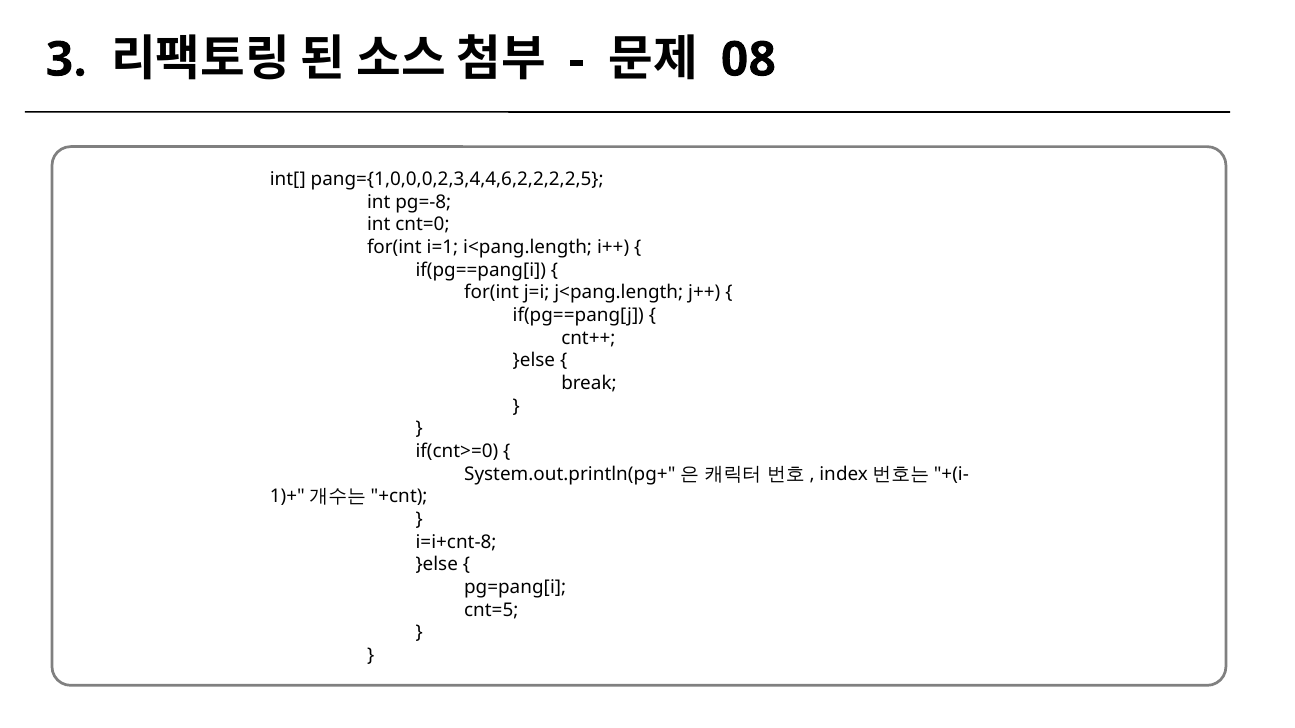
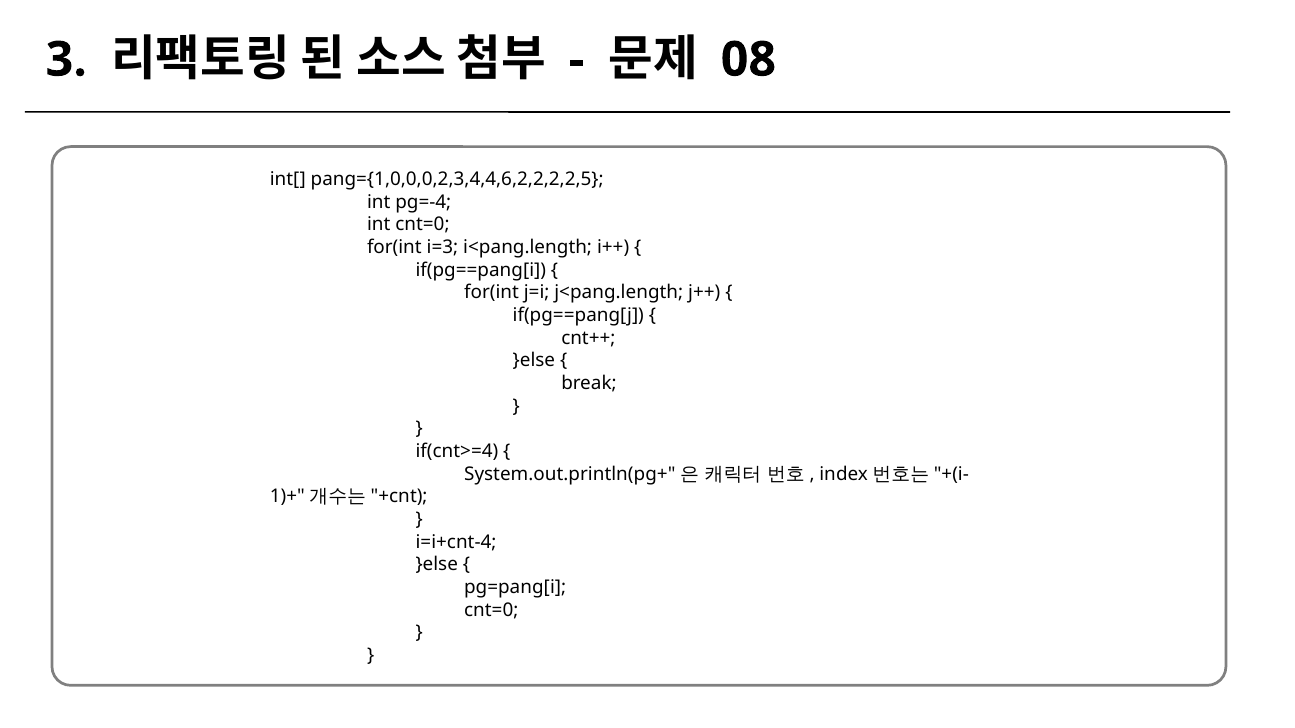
pg=-8: pg=-8 -> pg=-4
i=1: i=1 -> i=3
if(cnt>=0: if(cnt>=0 -> if(cnt>=4
i=i+cnt-8: i=i+cnt-8 -> i=i+cnt-4
cnt=5 at (491, 610): cnt=5 -> cnt=0
